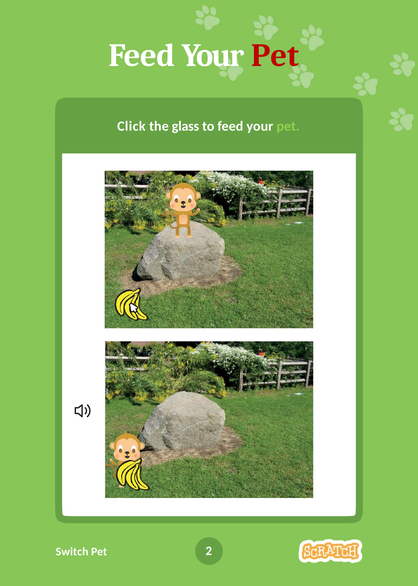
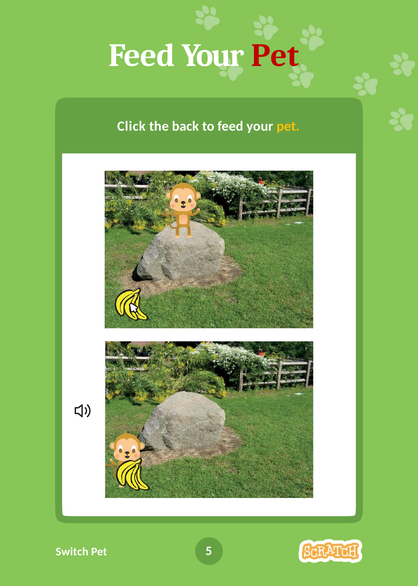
glass: glass -> back
pet at (288, 126) colour: light green -> yellow
2: 2 -> 5
